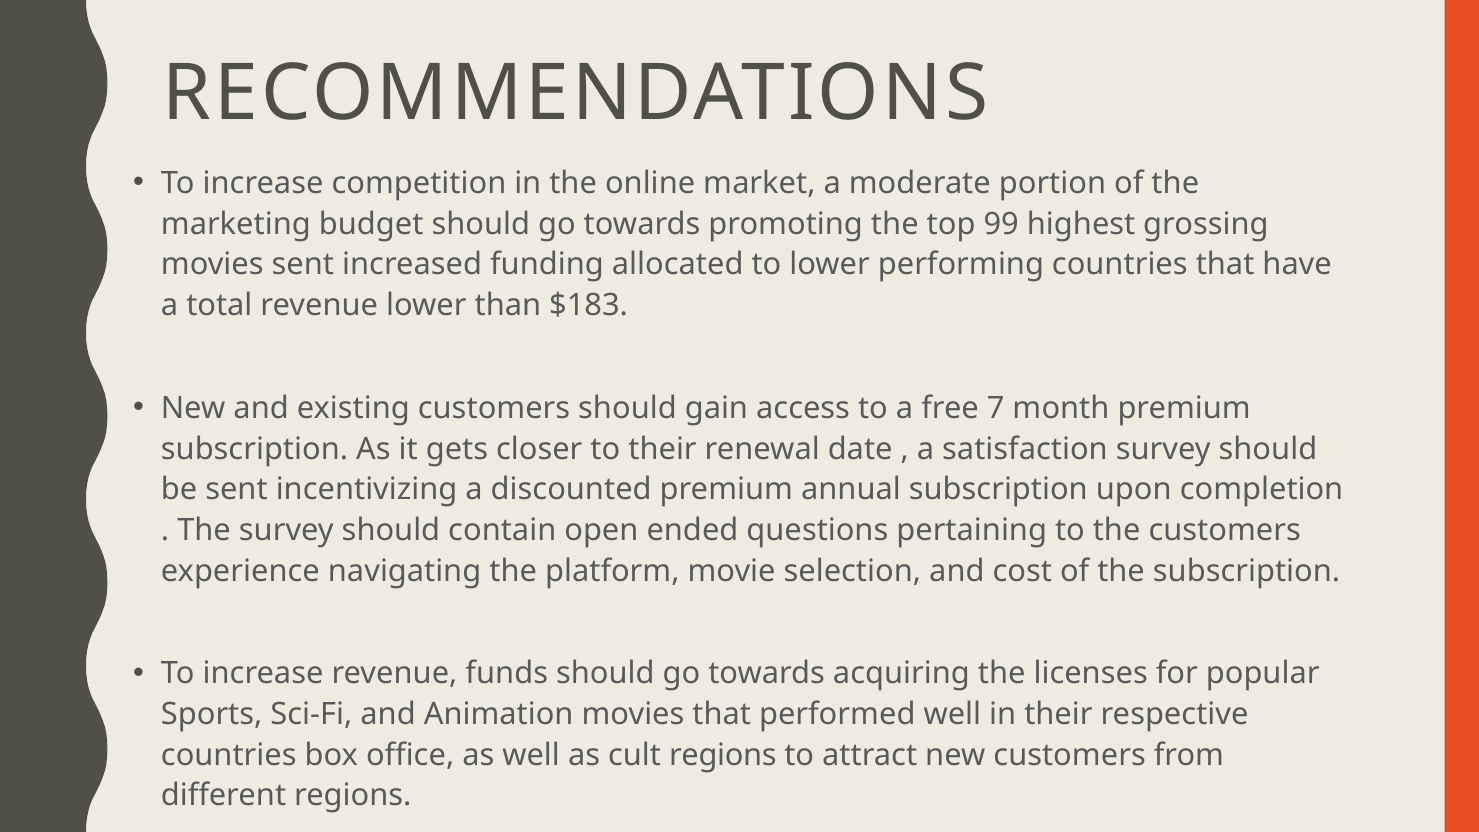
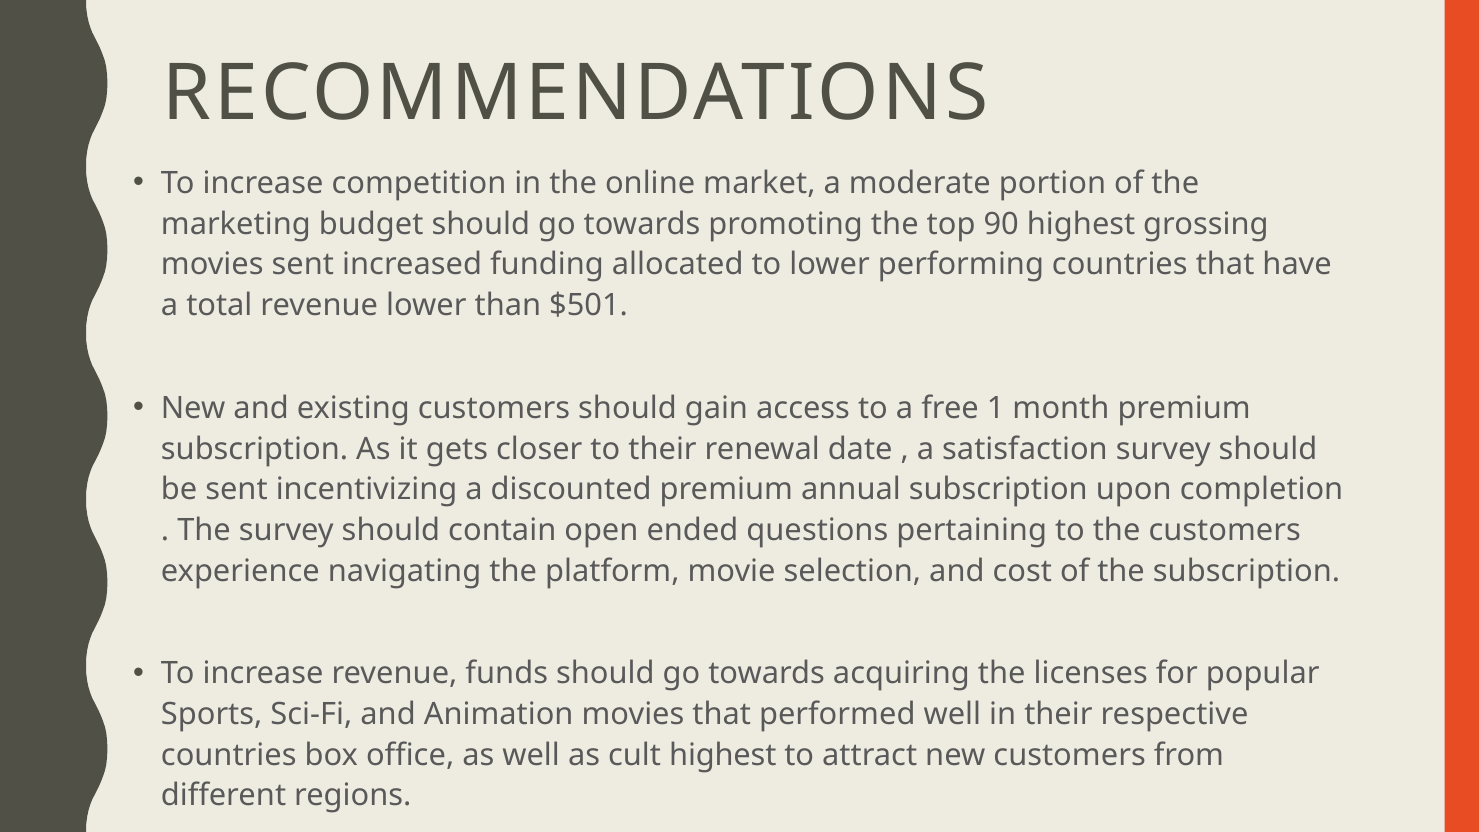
99: 99 -> 90
$183: $183 -> $501
7: 7 -> 1
cult regions: regions -> highest
